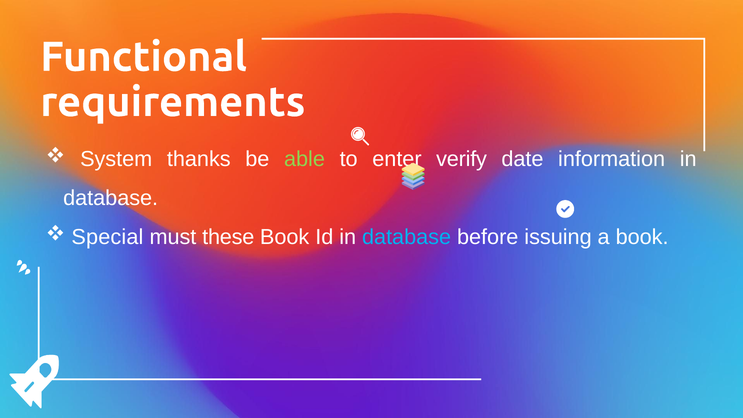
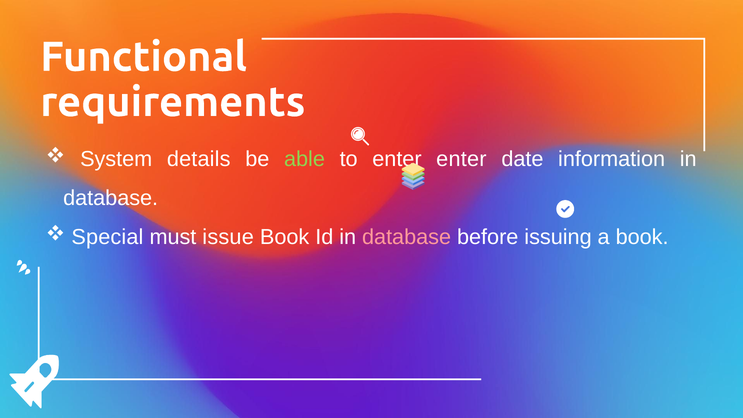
thanks: thanks -> details
verify at (462, 159): verify -> enter
these: these -> issue
database at (407, 237) colour: light blue -> pink
